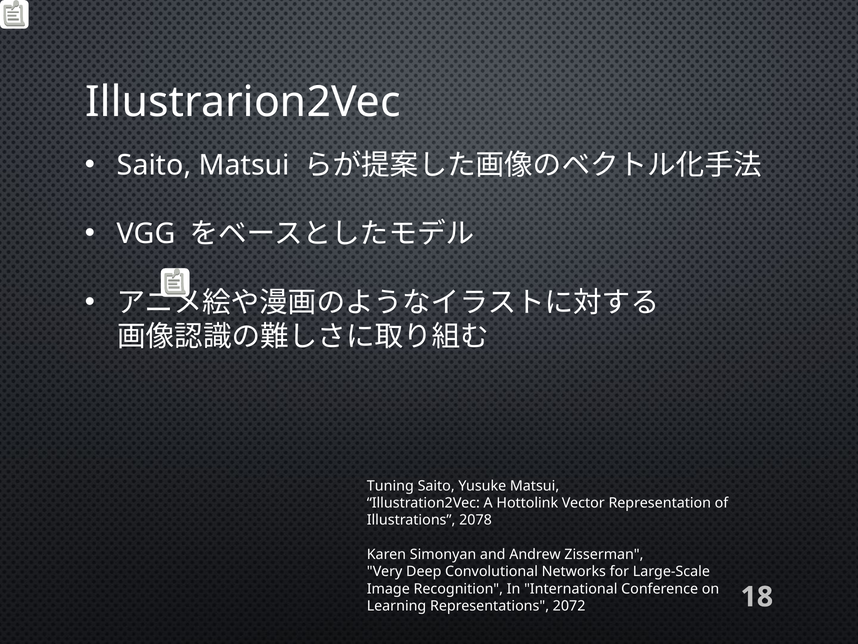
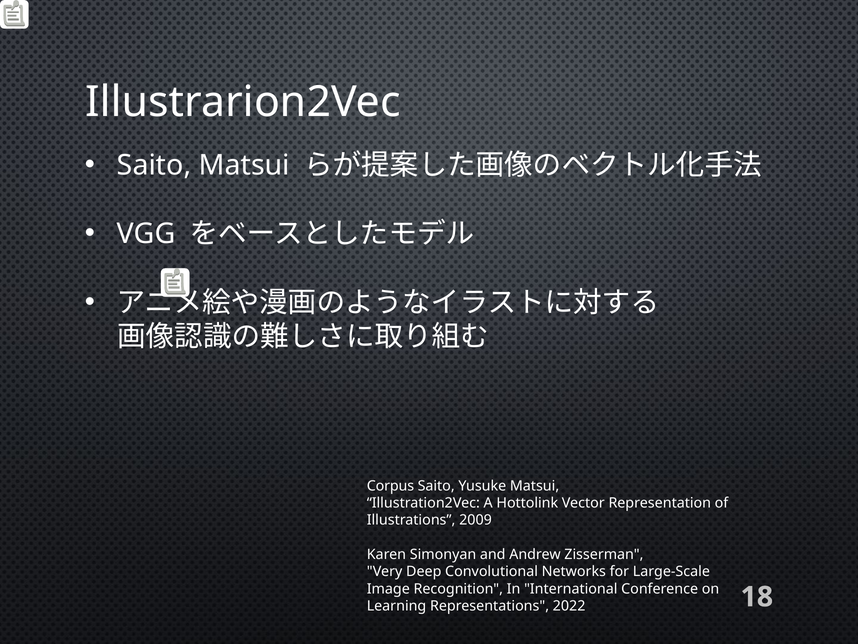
Tuning: Tuning -> Corpus
2078: 2078 -> 2009
2072: 2072 -> 2022
